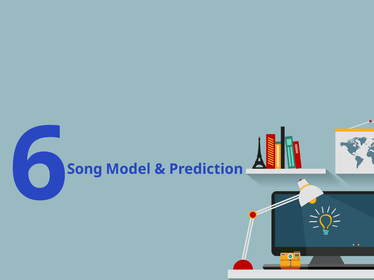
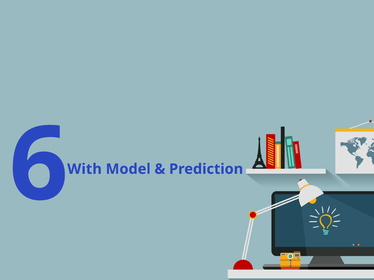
Song: Song -> With
